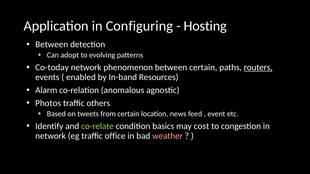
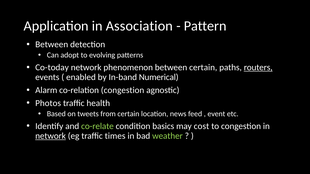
Configuring: Configuring -> Association
Hosting: Hosting -> Pattern
Resources: Resources -> Numerical
co-relation anomalous: anomalous -> congestion
others: others -> health
network at (51, 136) underline: none -> present
office: office -> times
weather colour: pink -> light green
